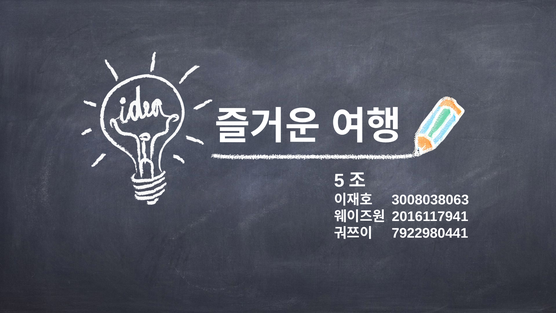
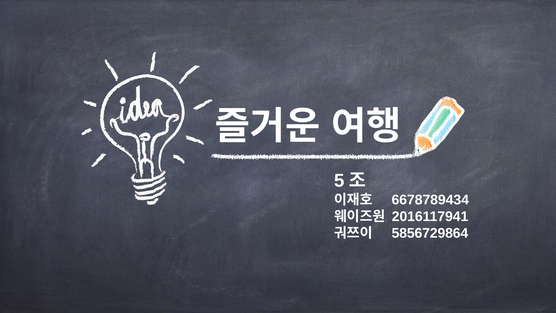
3008038063: 3008038063 -> 6678789434
7922980441: 7922980441 -> 5856729864
